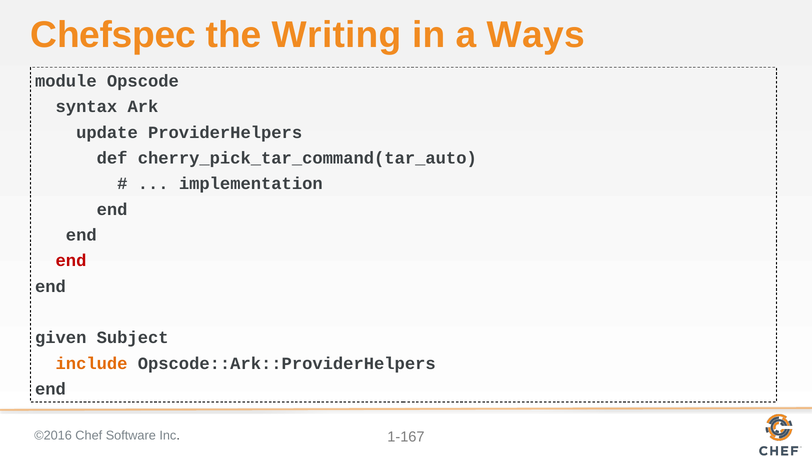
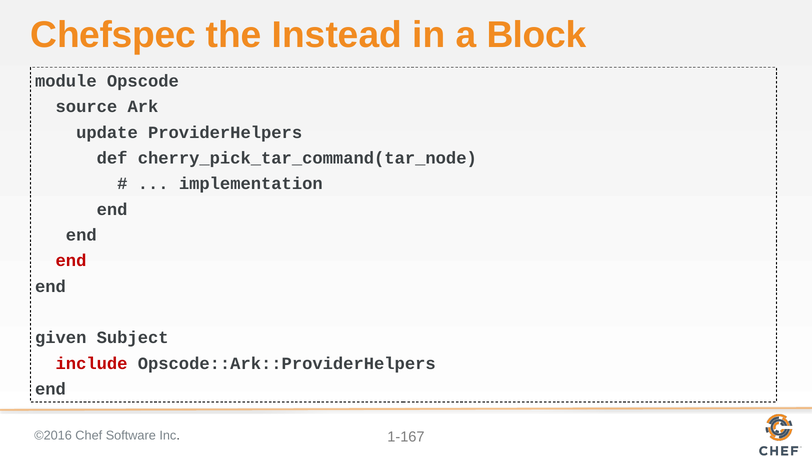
Writing: Writing -> Instead
Ways: Ways -> Block
syntax: syntax -> source
cherry_pick_tar_command(tar_auto: cherry_pick_tar_command(tar_auto -> cherry_pick_tar_command(tar_node
include colour: orange -> red
